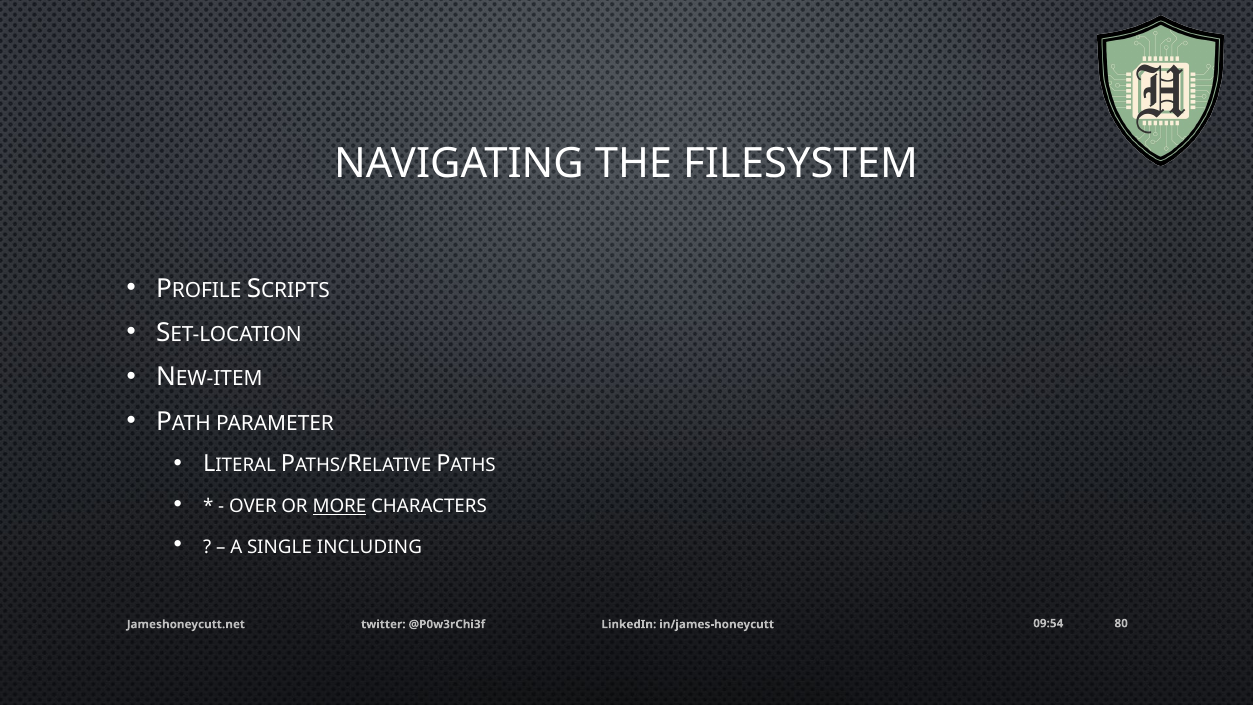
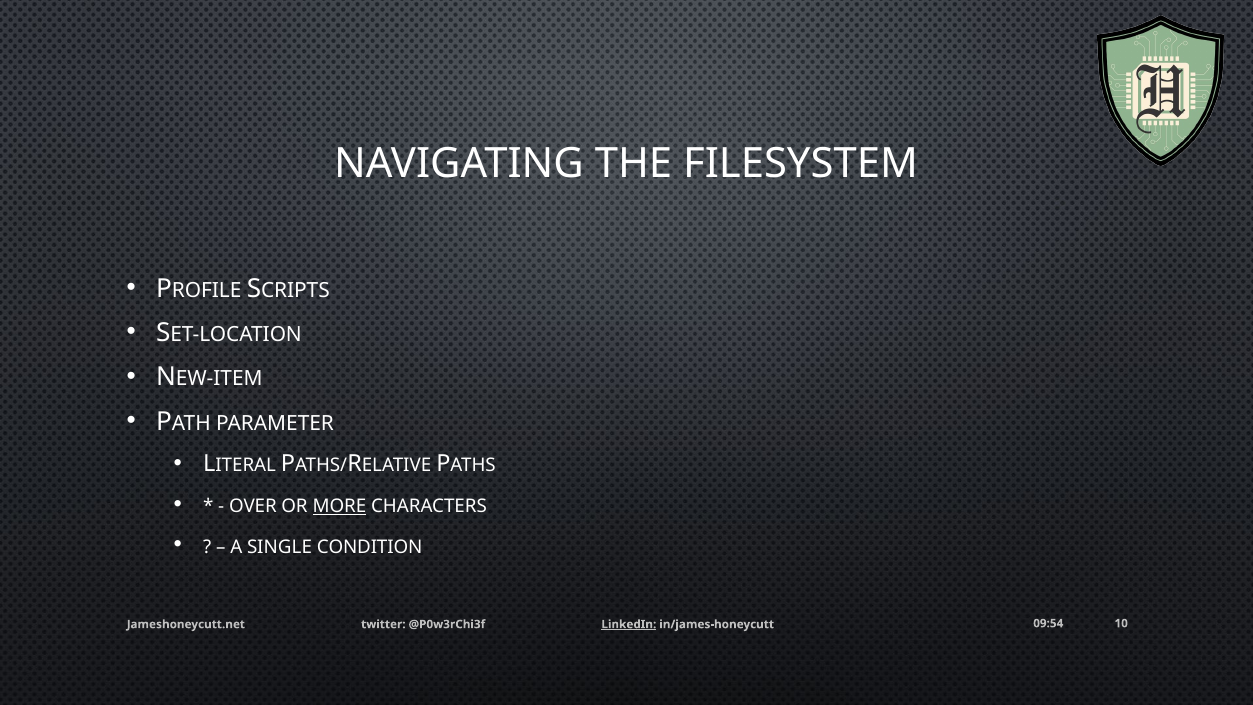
INCLUDING: INCLUDING -> CONDITION
80: 80 -> 10
LinkedIn underline: none -> present
